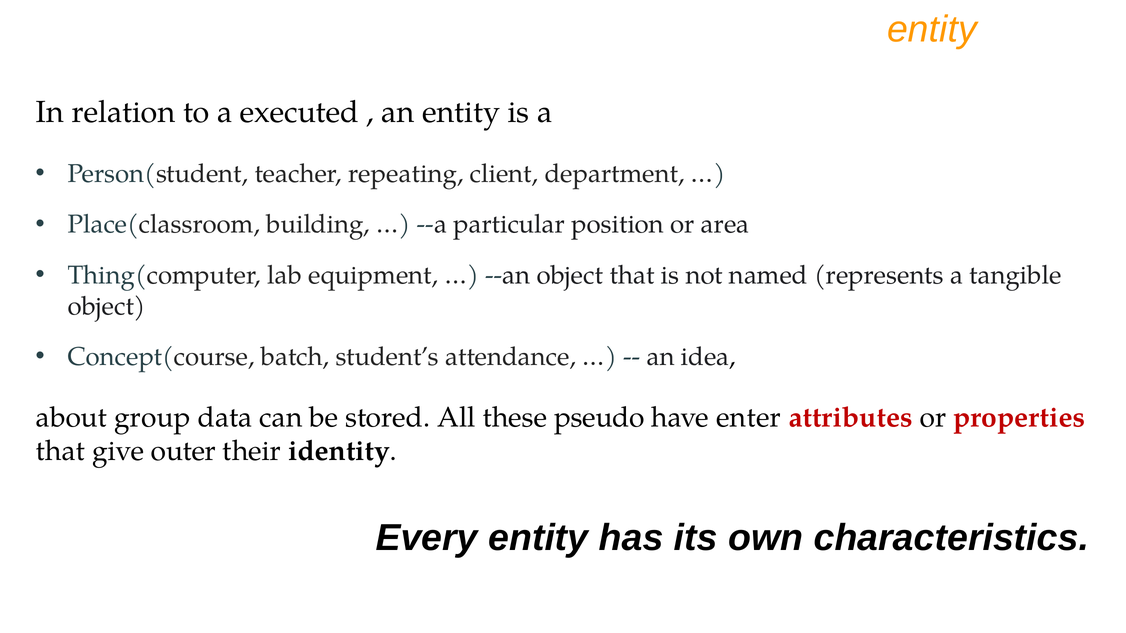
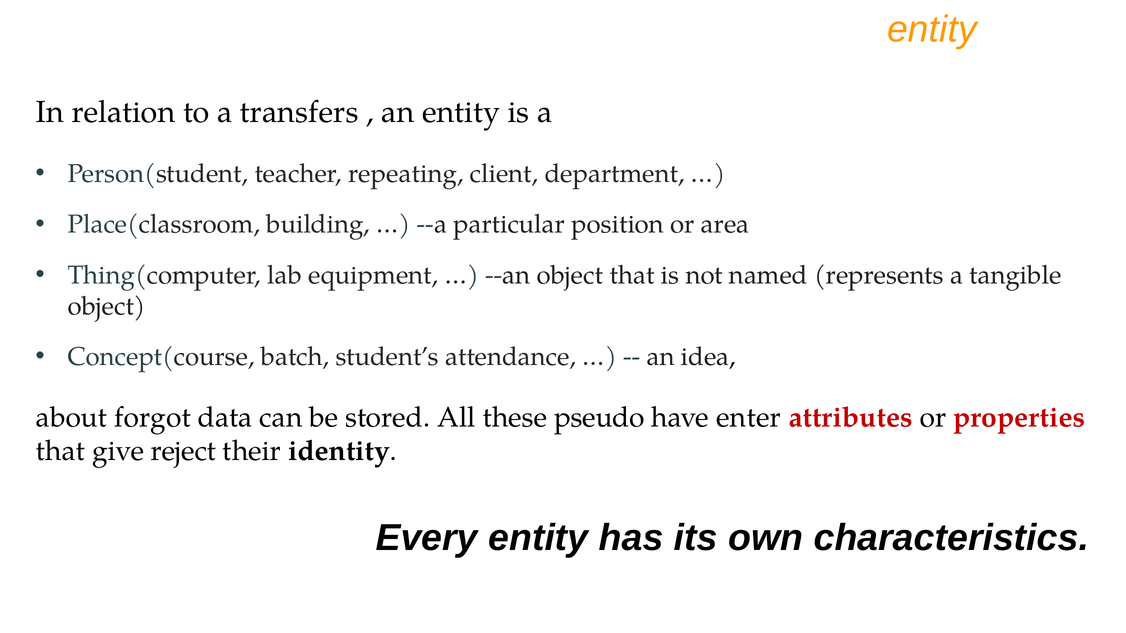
executed: executed -> transfers
group: group -> forgot
outer: outer -> reject
